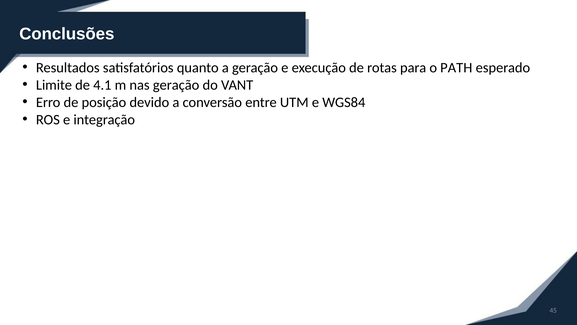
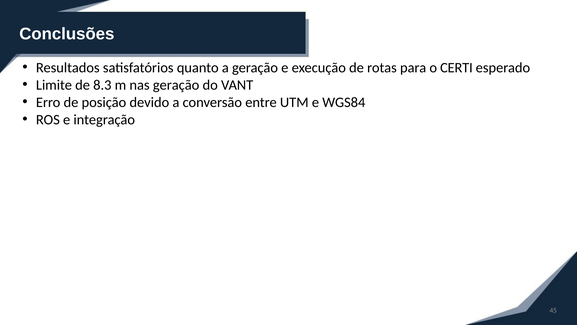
PATH: PATH -> CERTI
4.1: 4.1 -> 8.3
